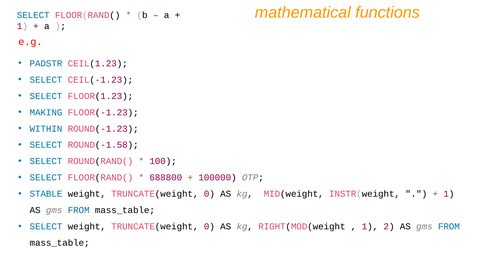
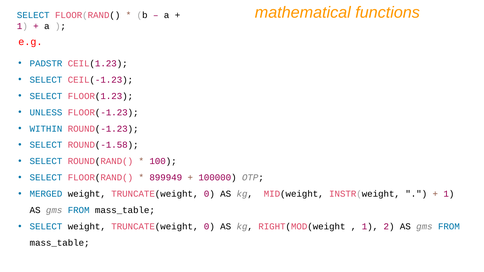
MAKING: MAKING -> UNLESS
688800: 688800 -> 899949
STABLE: STABLE -> MERGED
